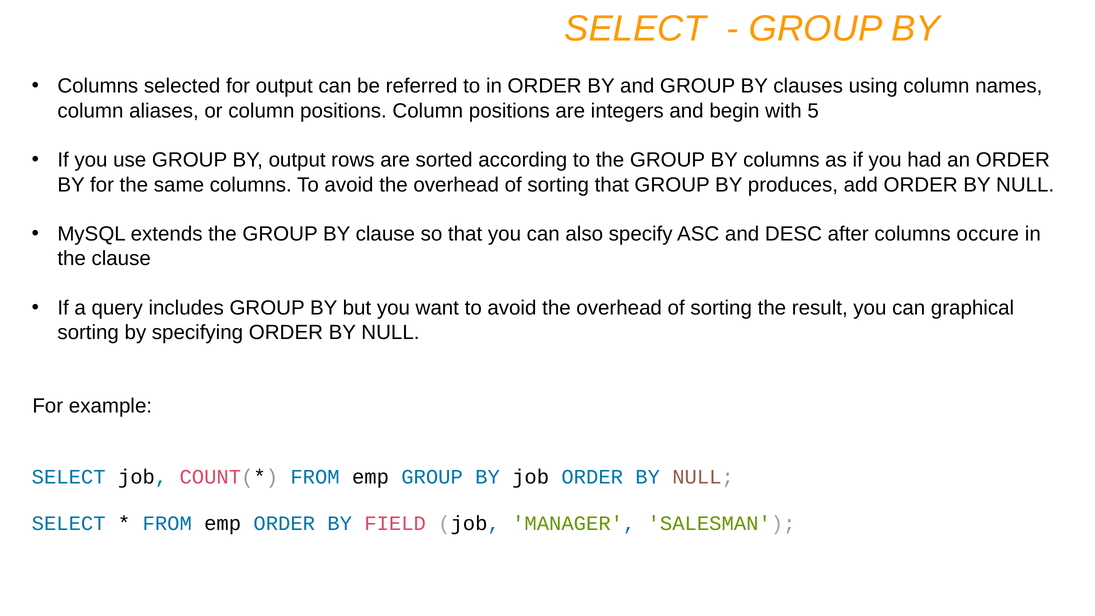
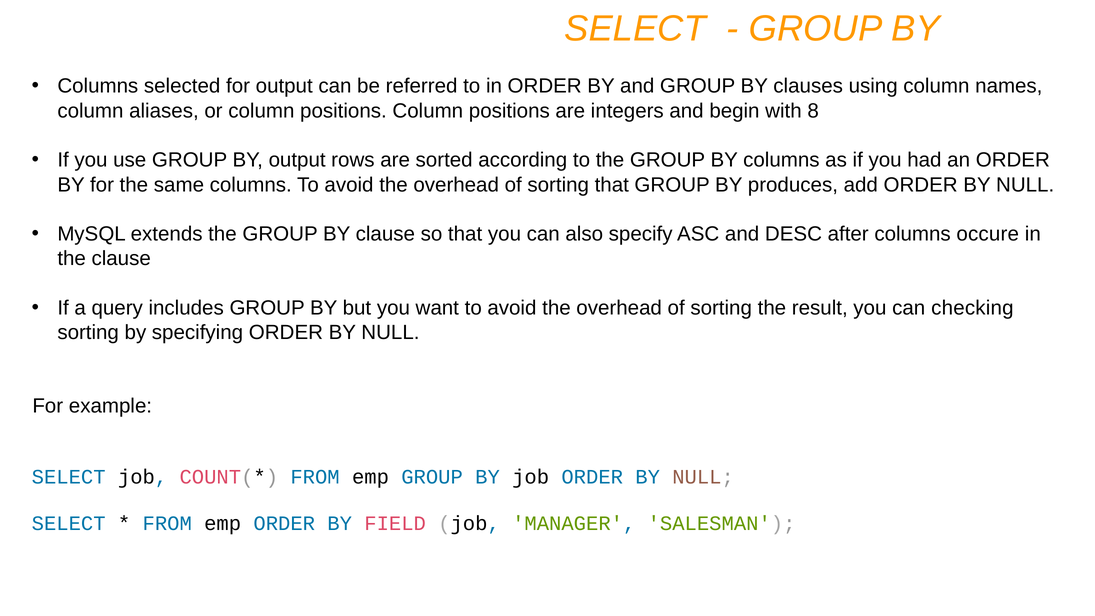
5: 5 -> 8
graphical: graphical -> checking
